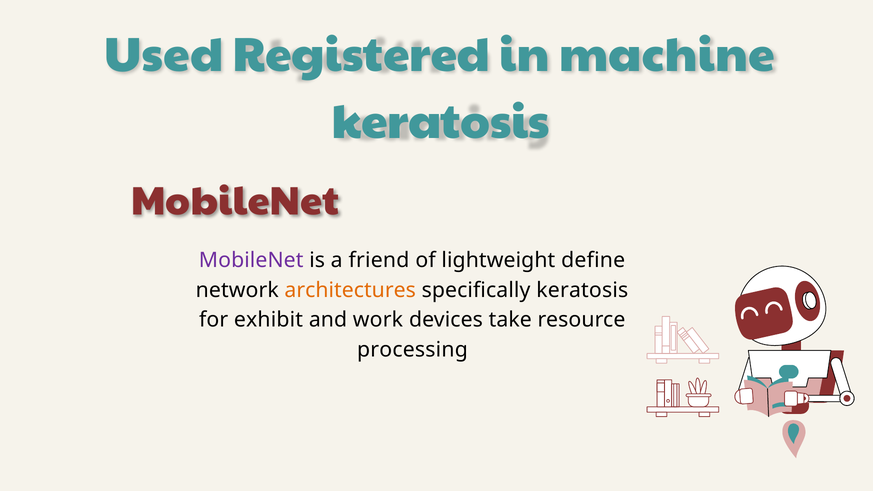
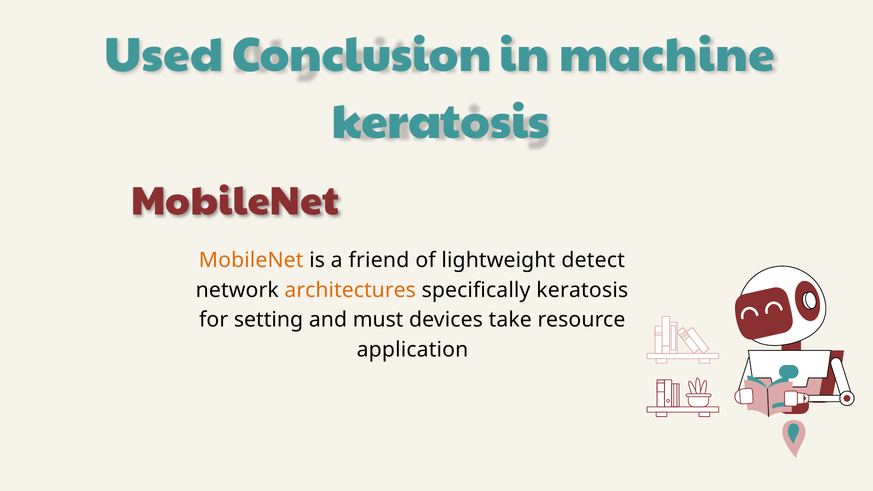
Registered: Registered -> Conclusion
MobileNet at (251, 260) colour: purple -> orange
define: define -> detect
exhibit: exhibit -> setting
work: work -> must
processing: processing -> application
